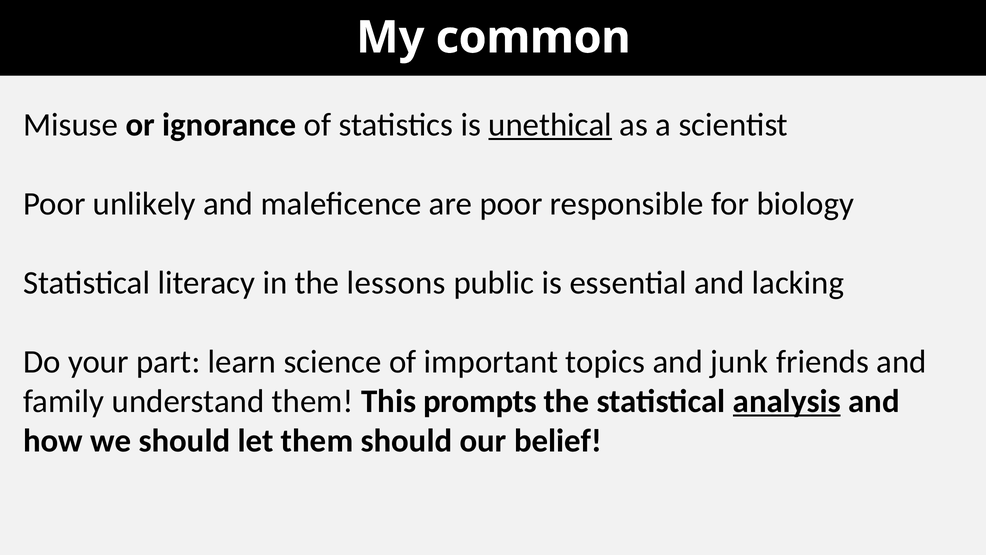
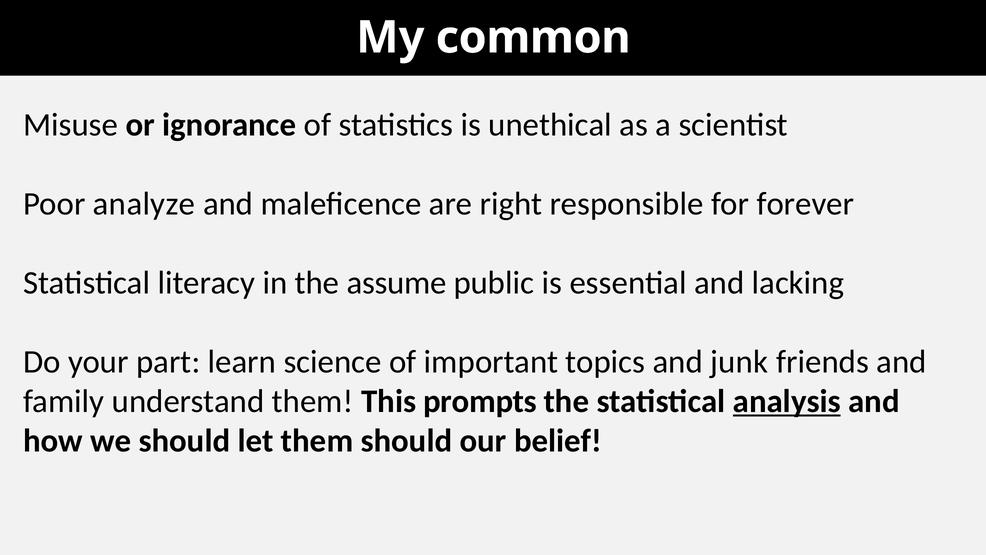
unethical underline: present -> none
unlikely: unlikely -> analyze
are poor: poor -> right
biology: biology -> forever
lessons: lessons -> assume
